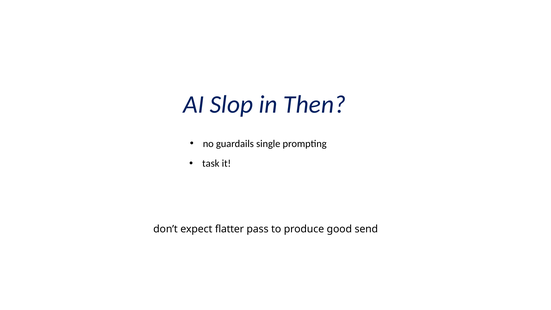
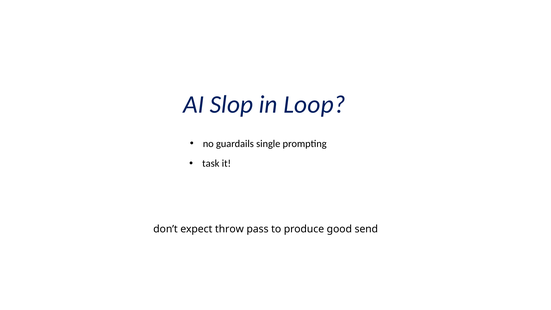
Then: Then -> Loop
flatter: flatter -> throw
